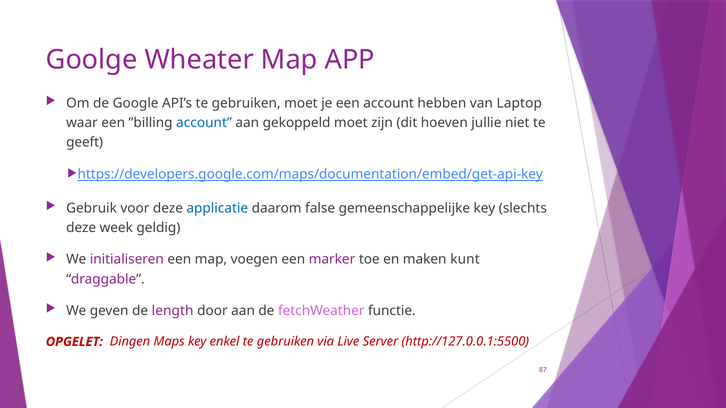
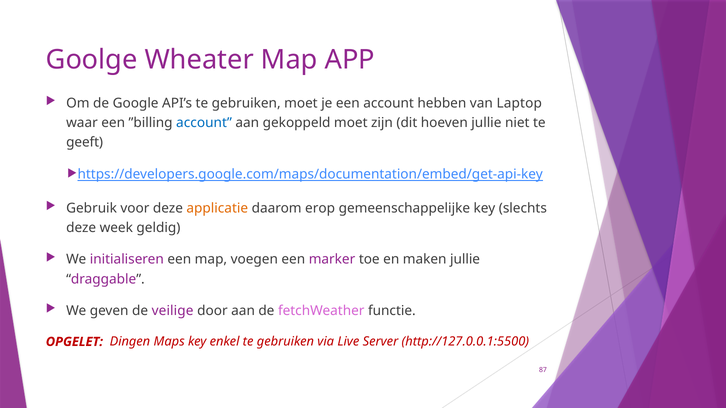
applicatie colour: blue -> orange
false: false -> erop
maken kunt: kunt -> jullie
length: length -> veilige
